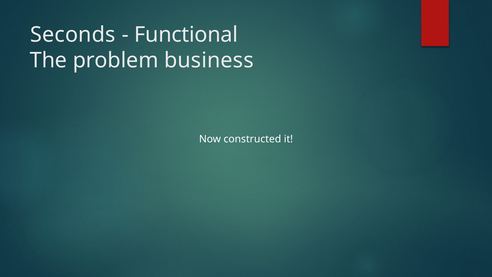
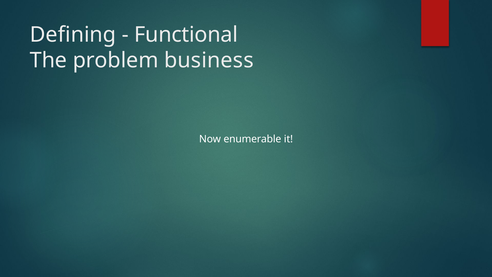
Seconds: Seconds -> Defining
constructed: constructed -> enumerable
